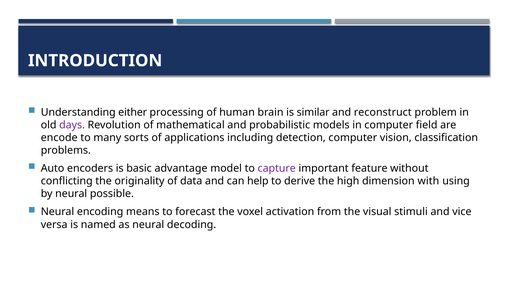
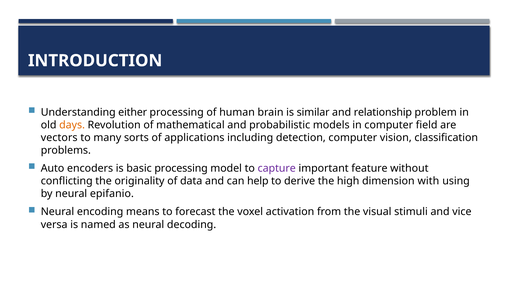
reconstruct: reconstruct -> relationship
days colour: purple -> orange
encode: encode -> vectors
basic advantage: advantage -> processing
possible: possible -> epifanio
